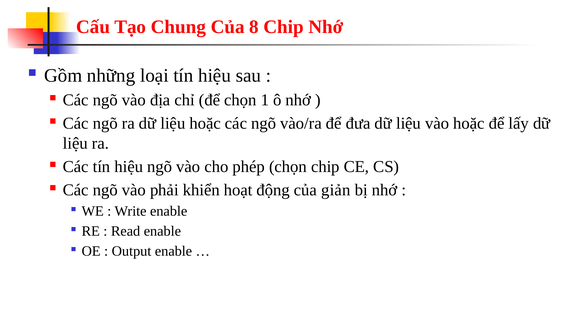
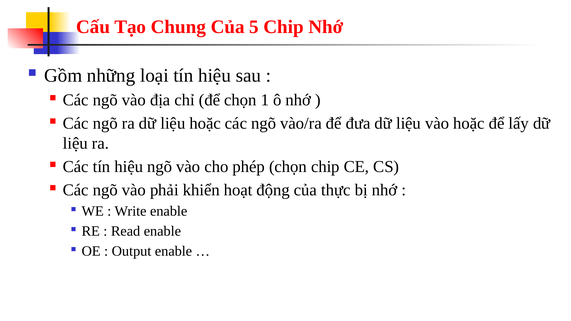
8: 8 -> 5
giản: giản -> thực
